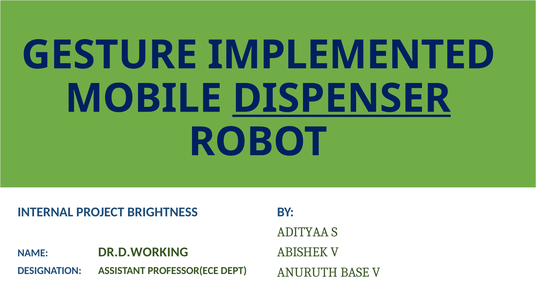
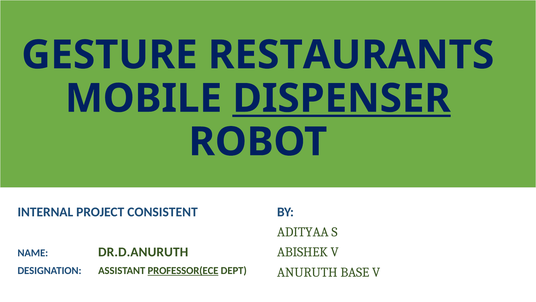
IMPLEMENTED: IMPLEMENTED -> RESTAURANTS
BRIGHTNESS: BRIGHTNESS -> CONSISTENT
DR.D.WORKING: DR.D.WORKING -> DR.D.ANURUTH
PROFESSOR(ECE underline: none -> present
